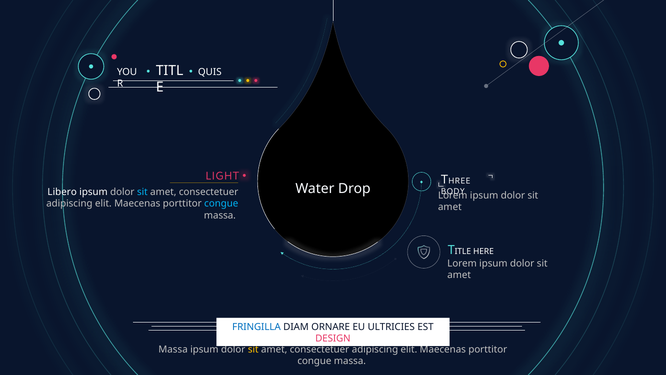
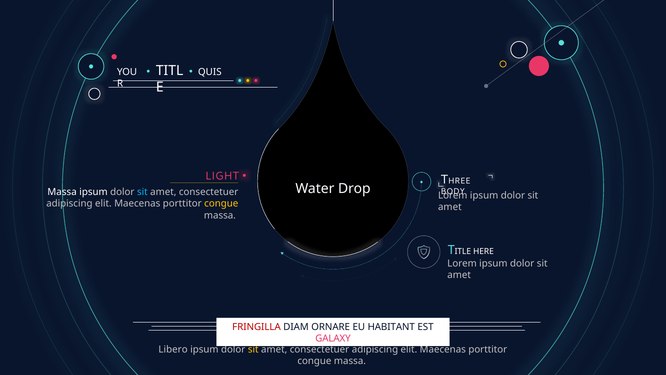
Libero at (62, 192): Libero -> Massa
congue at (221, 204) colour: light blue -> yellow
FRINGILLA colour: blue -> red
ULTRICIES: ULTRICIES -> HABITANT
DESIGN: DESIGN -> GALAXY
Massa at (173, 349): Massa -> Libero
